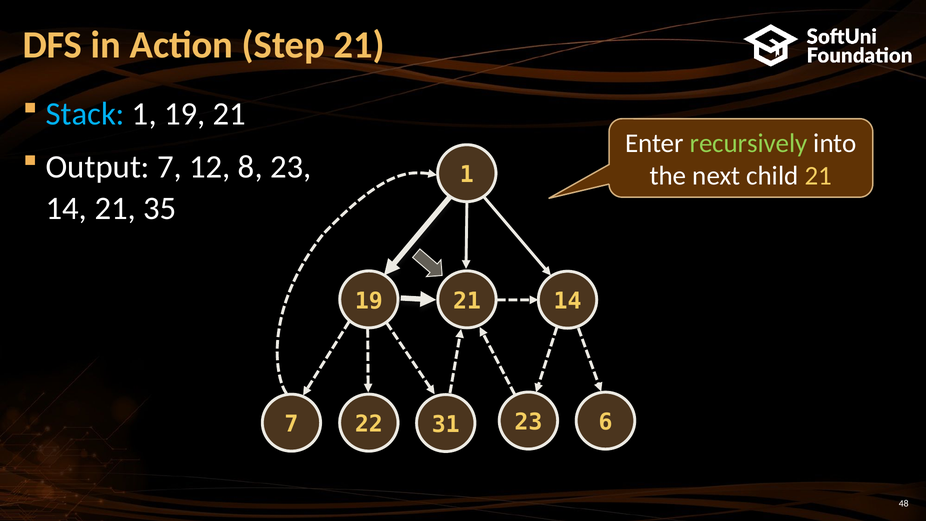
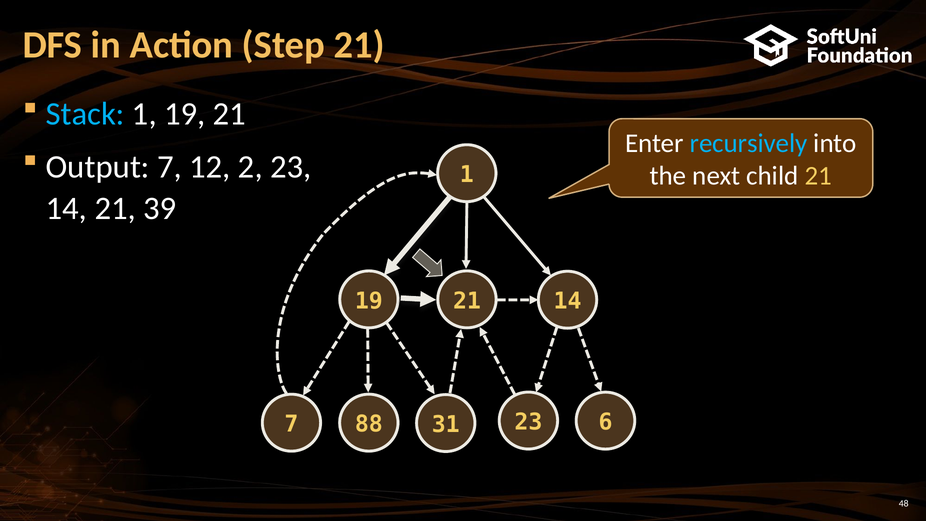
recursively colour: light green -> light blue
8: 8 -> 2
35: 35 -> 39
22: 22 -> 88
